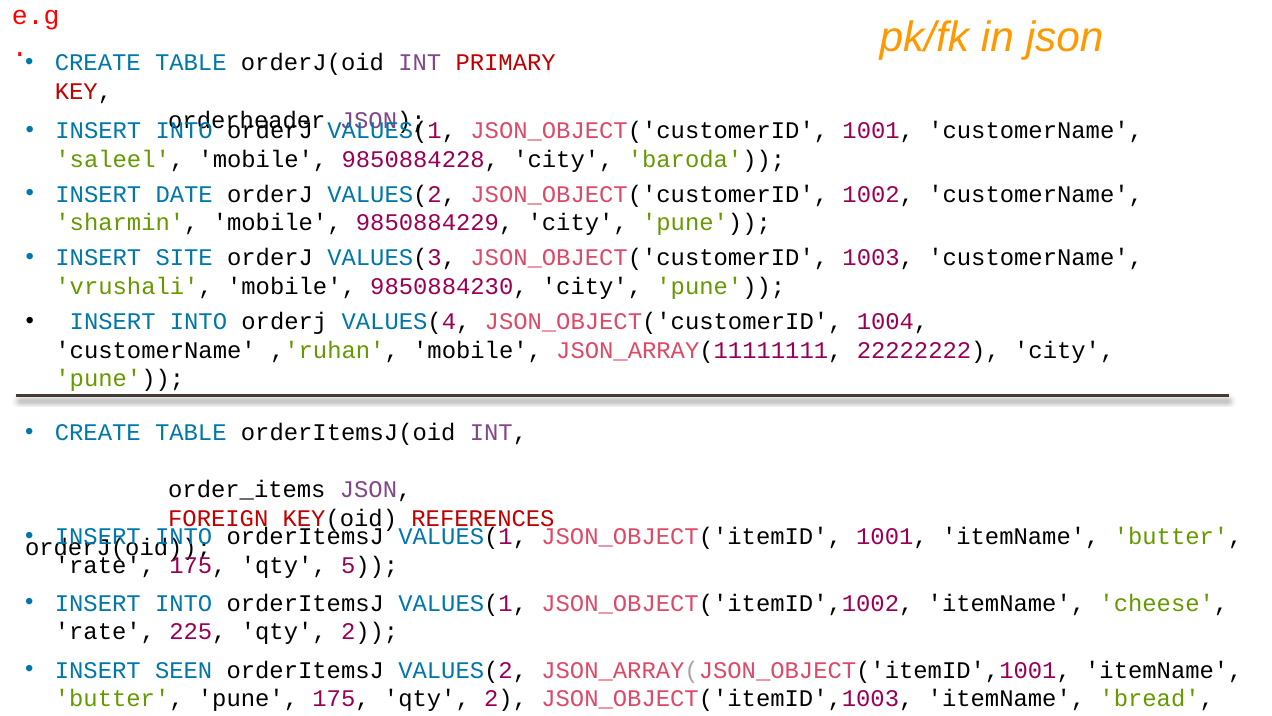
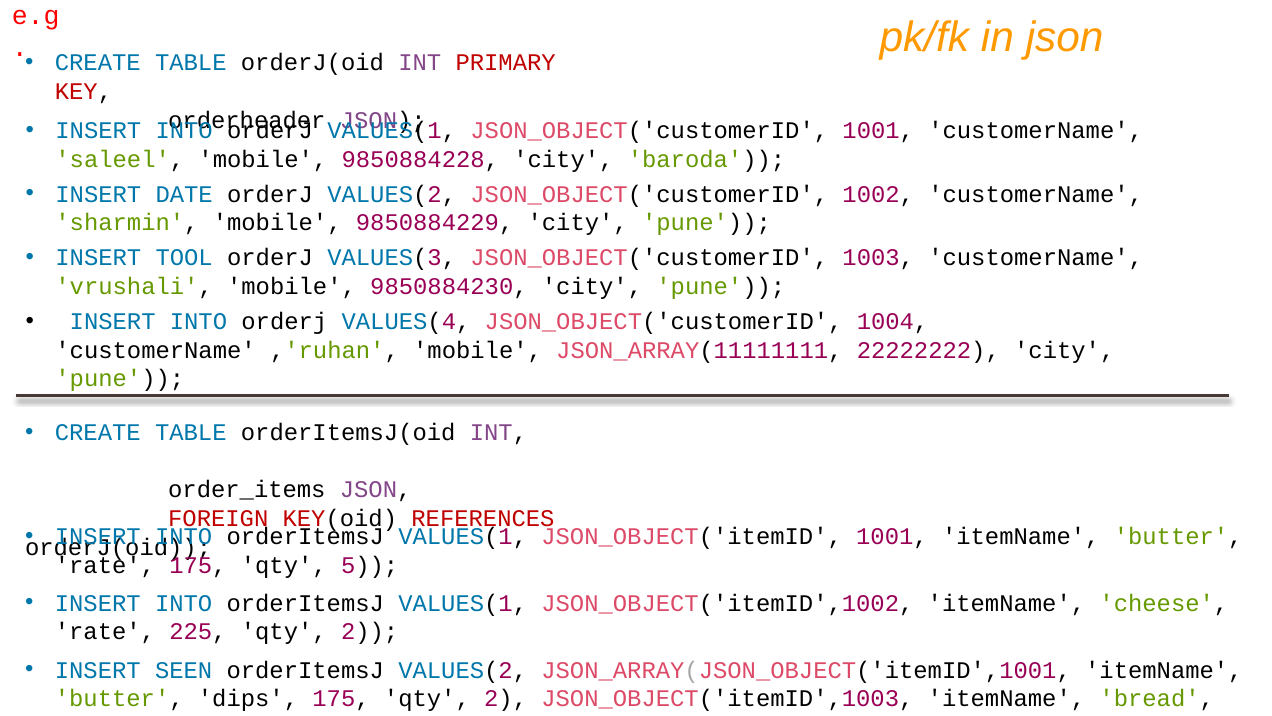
SITE: SITE -> TOOL
butter pune: pune -> dips
